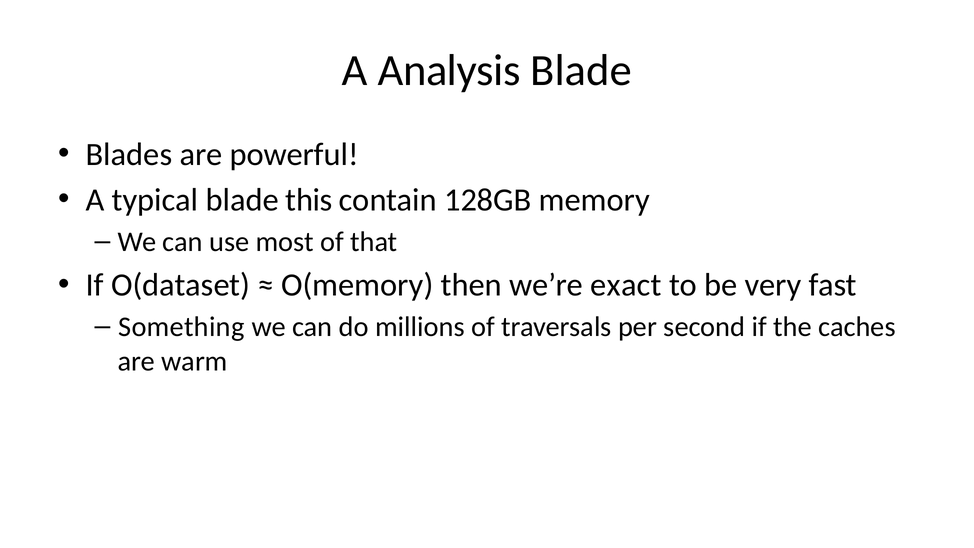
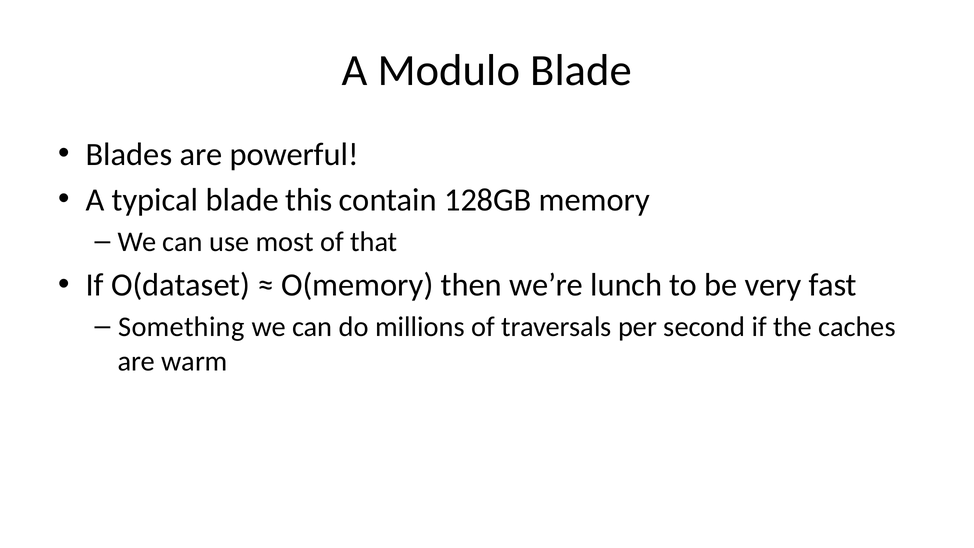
Analysis: Analysis -> Modulo
exact: exact -> lunch
